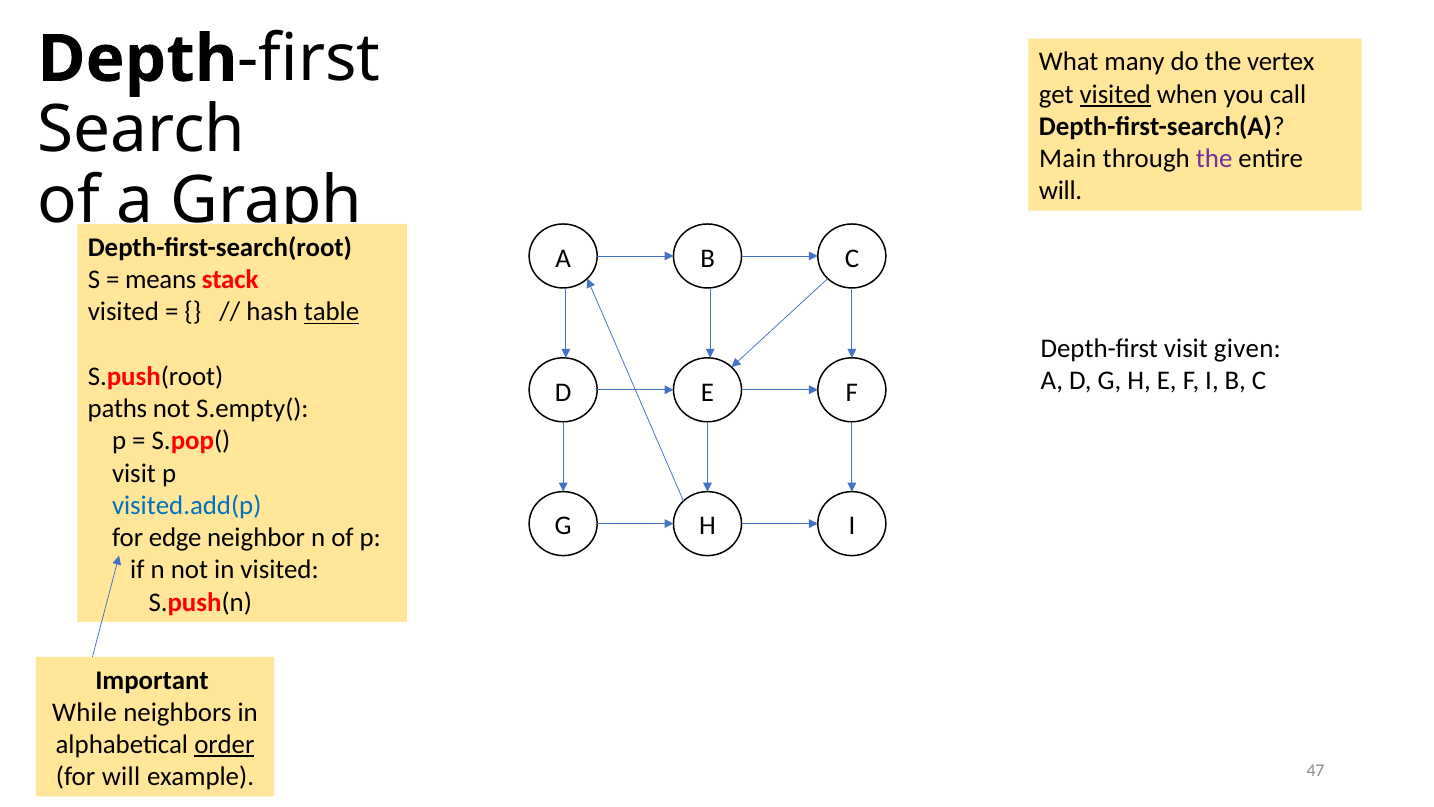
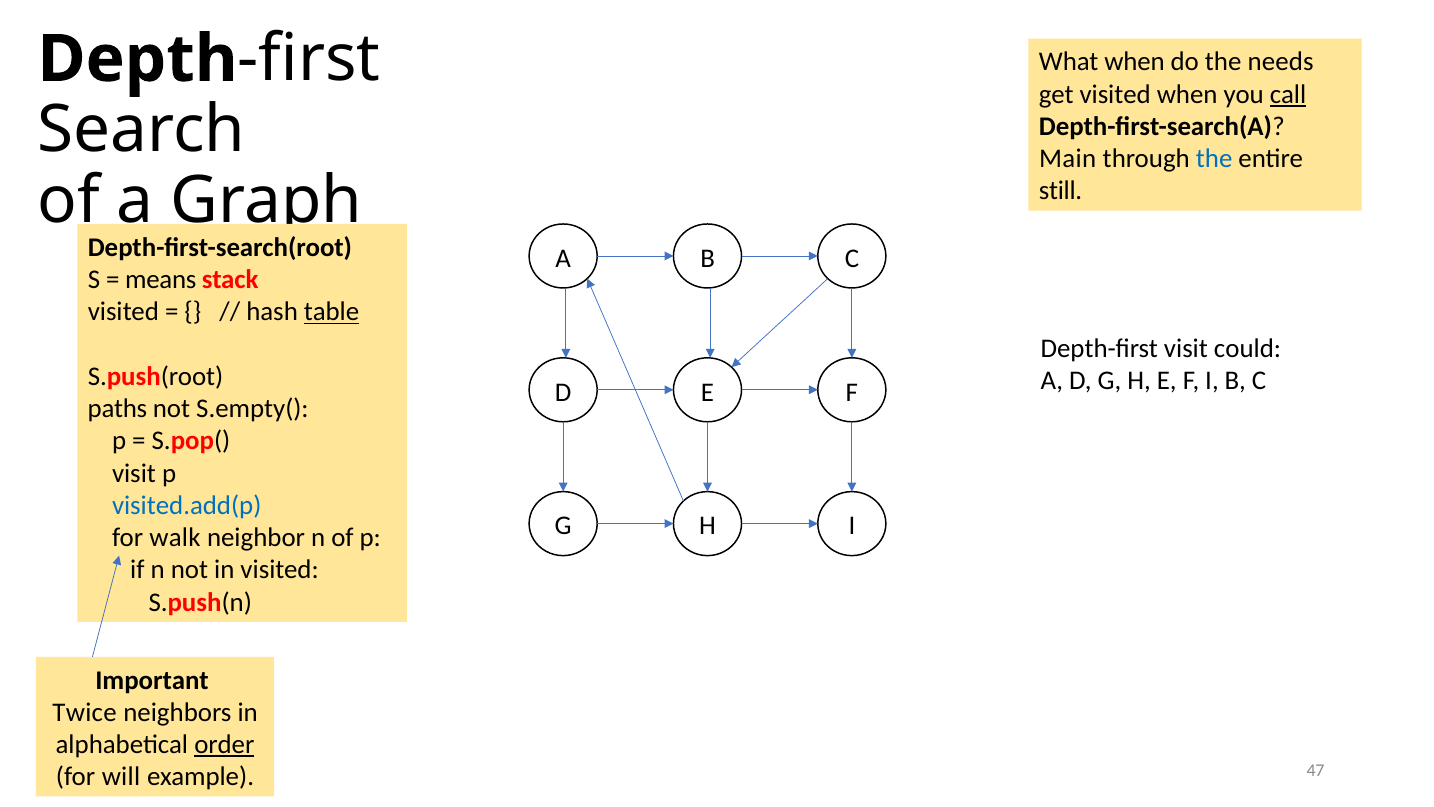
What many: many -> when
vertex: vertex -> needs
visited at (1115, 94) underline: present -> none
call underline: none -> present
the at (1214, 159) colour: purple -> blue
will at (1061, 191): will -> still
given: given -> could
edge: edge -> walk
While: While -> Twice
